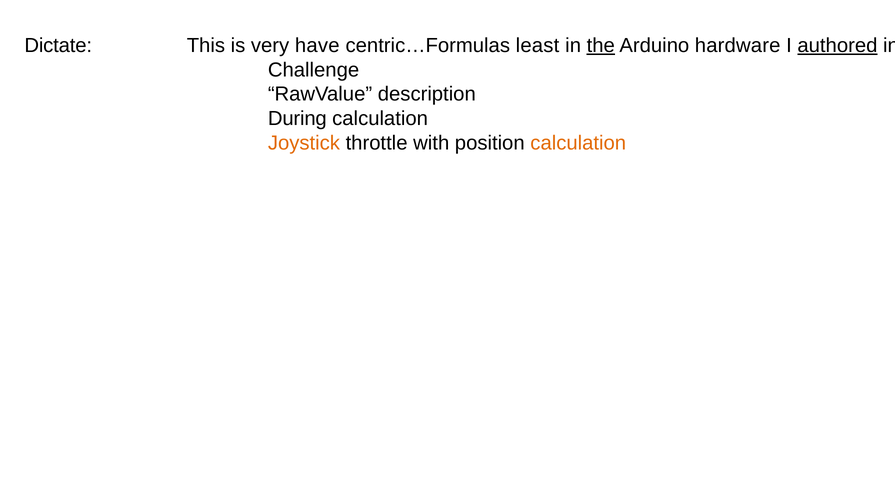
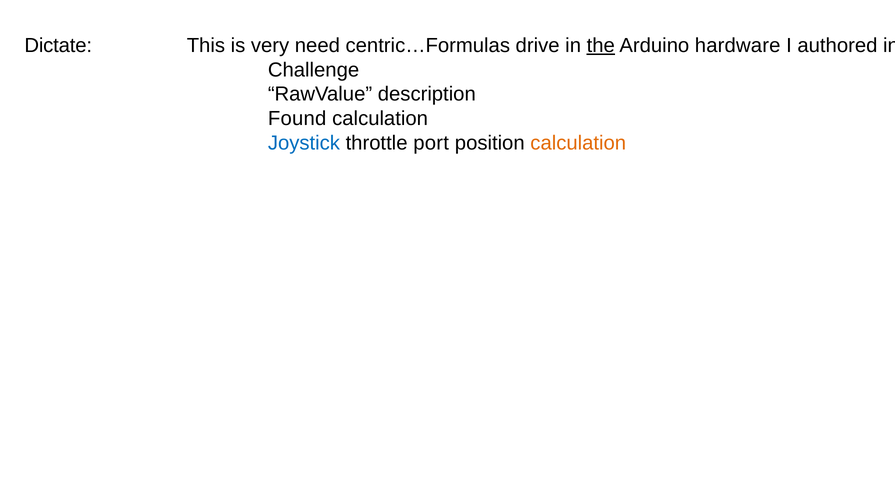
have: have -> need
least: least -> drive
authored underline: present -> none
During: During -> Found
Joystick colour: orange -> blue
with: with -> port
